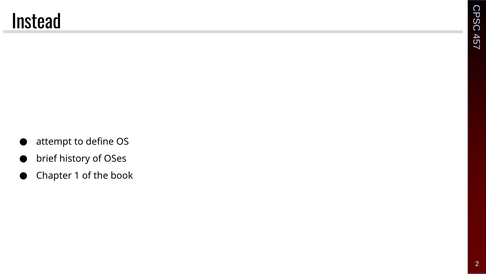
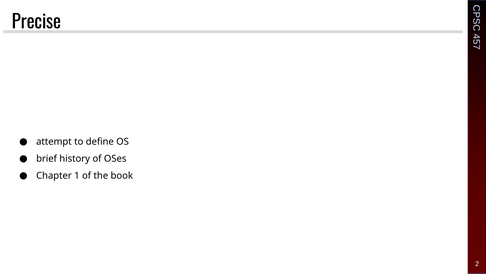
Instead: Instead -> Precise
